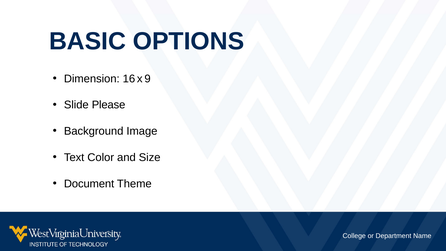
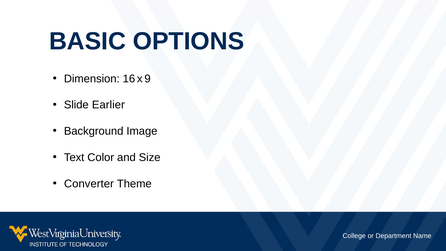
Please: Please -> Earlier
Document: Document -> Converter
